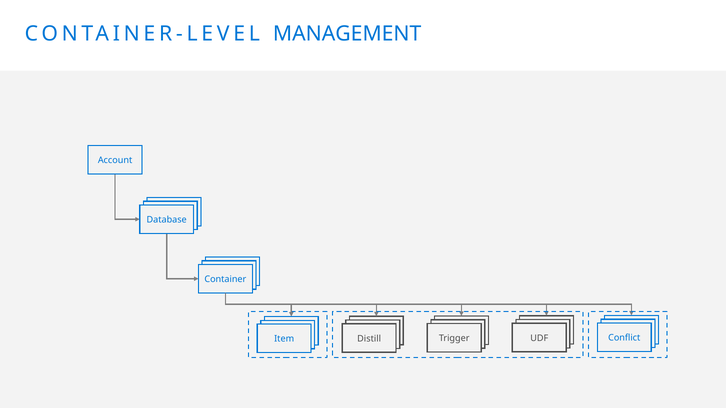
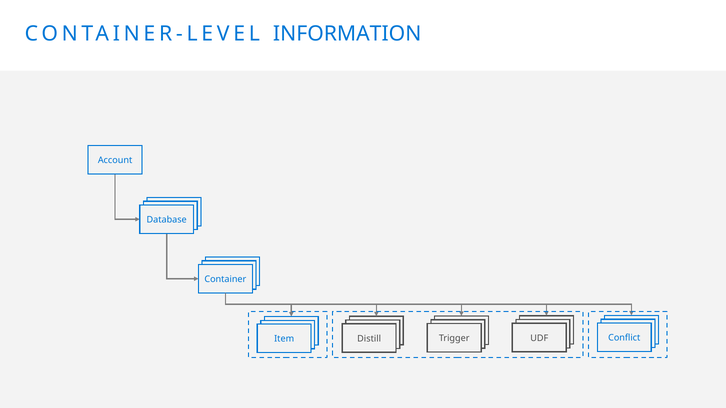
MANAGEMENT: MANAGEMENT -> INFORMATION
